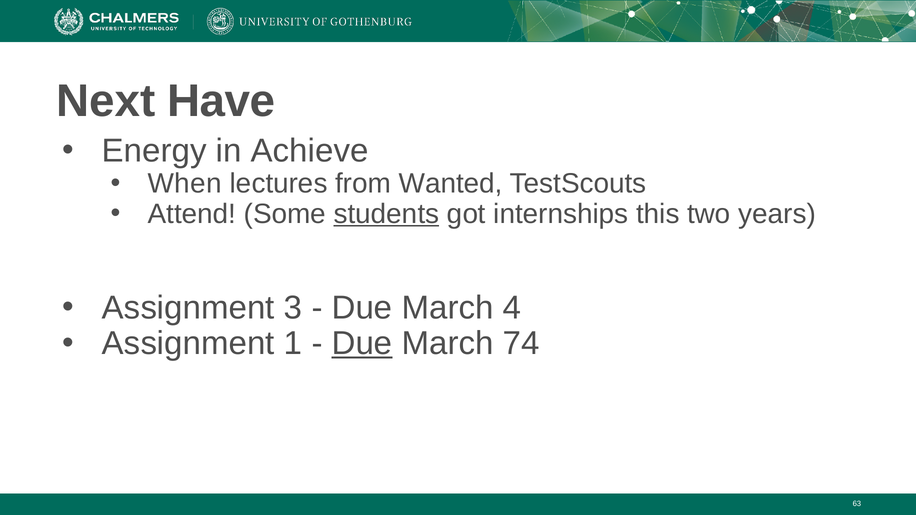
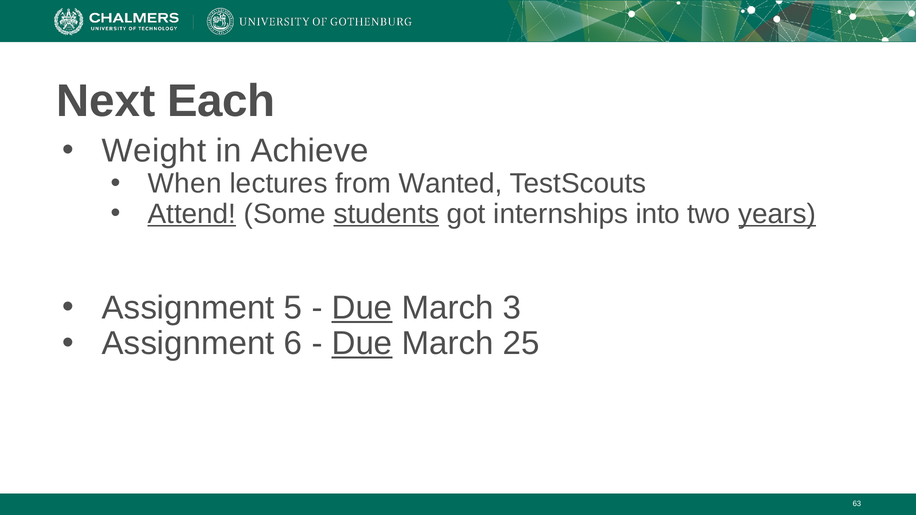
Have: Have -> Each
Energy: Energy -> Weight
Attend underline: none -> present
this: this -> into
years underline: none -> present
3: 3 -> 5
Due at (362, 308) underline: none -> present
4: 4 -> 3
1: 1 -> 6
74: 74 -> 25
